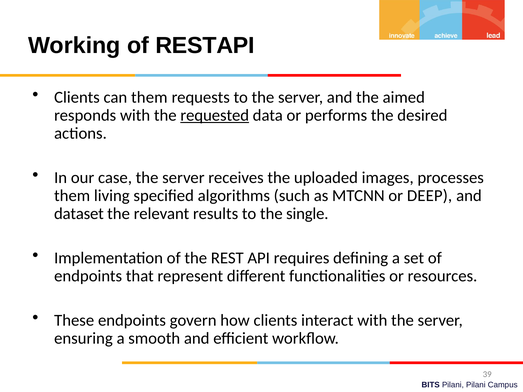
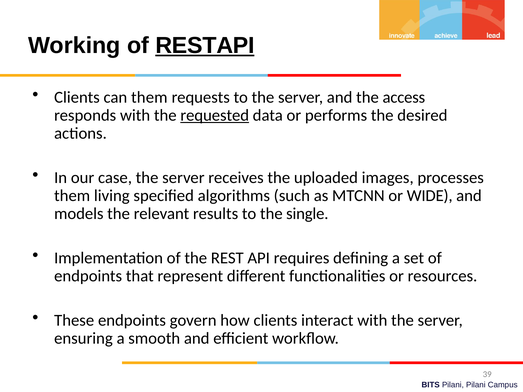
RESTAPI underline: none -> present
aimed: aimed -> access
DEEP: DEEP -> WIDE
dataset: dataset -> models
